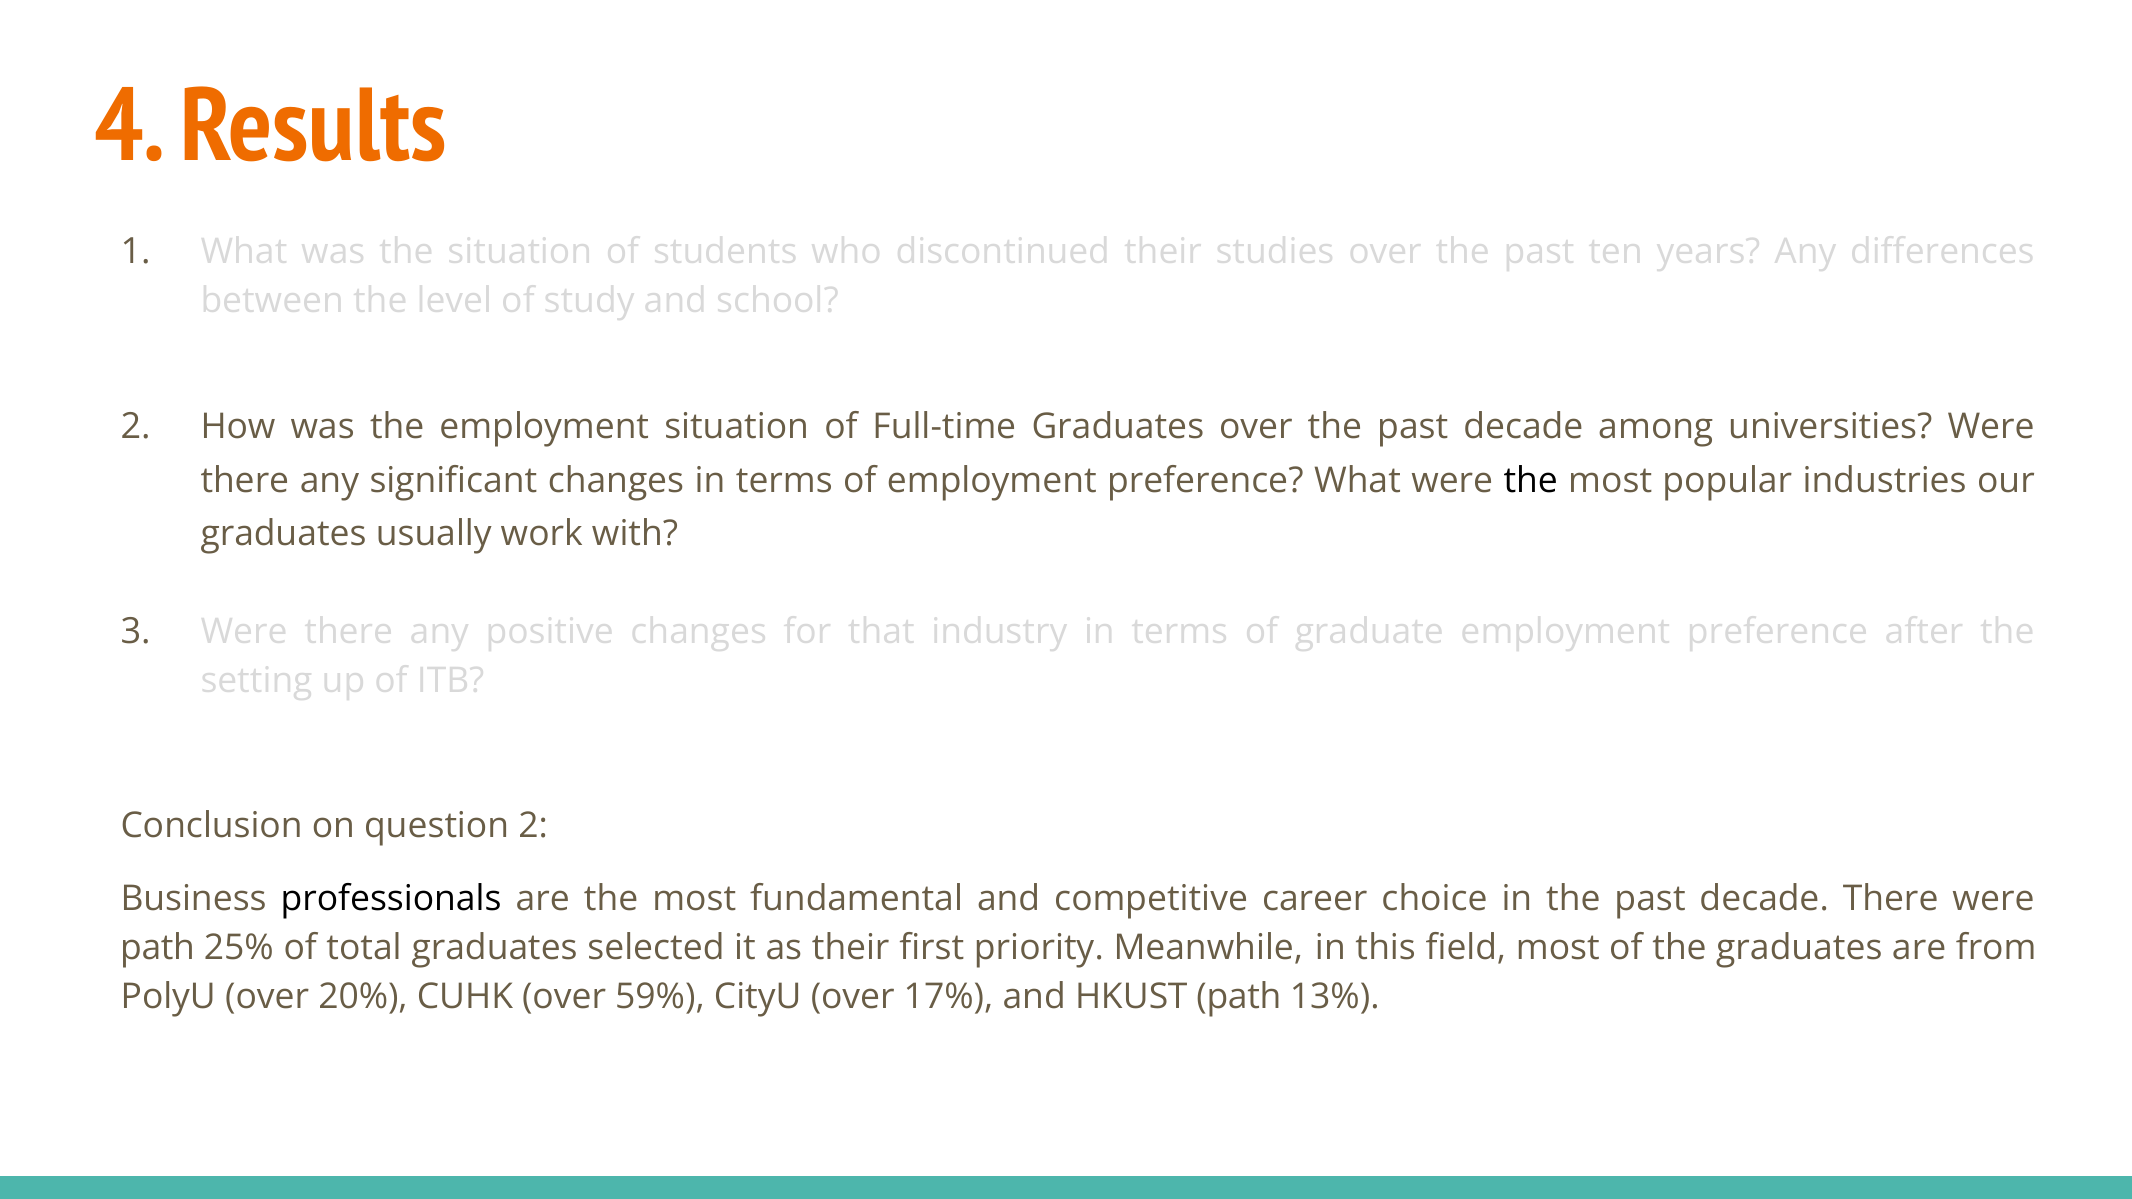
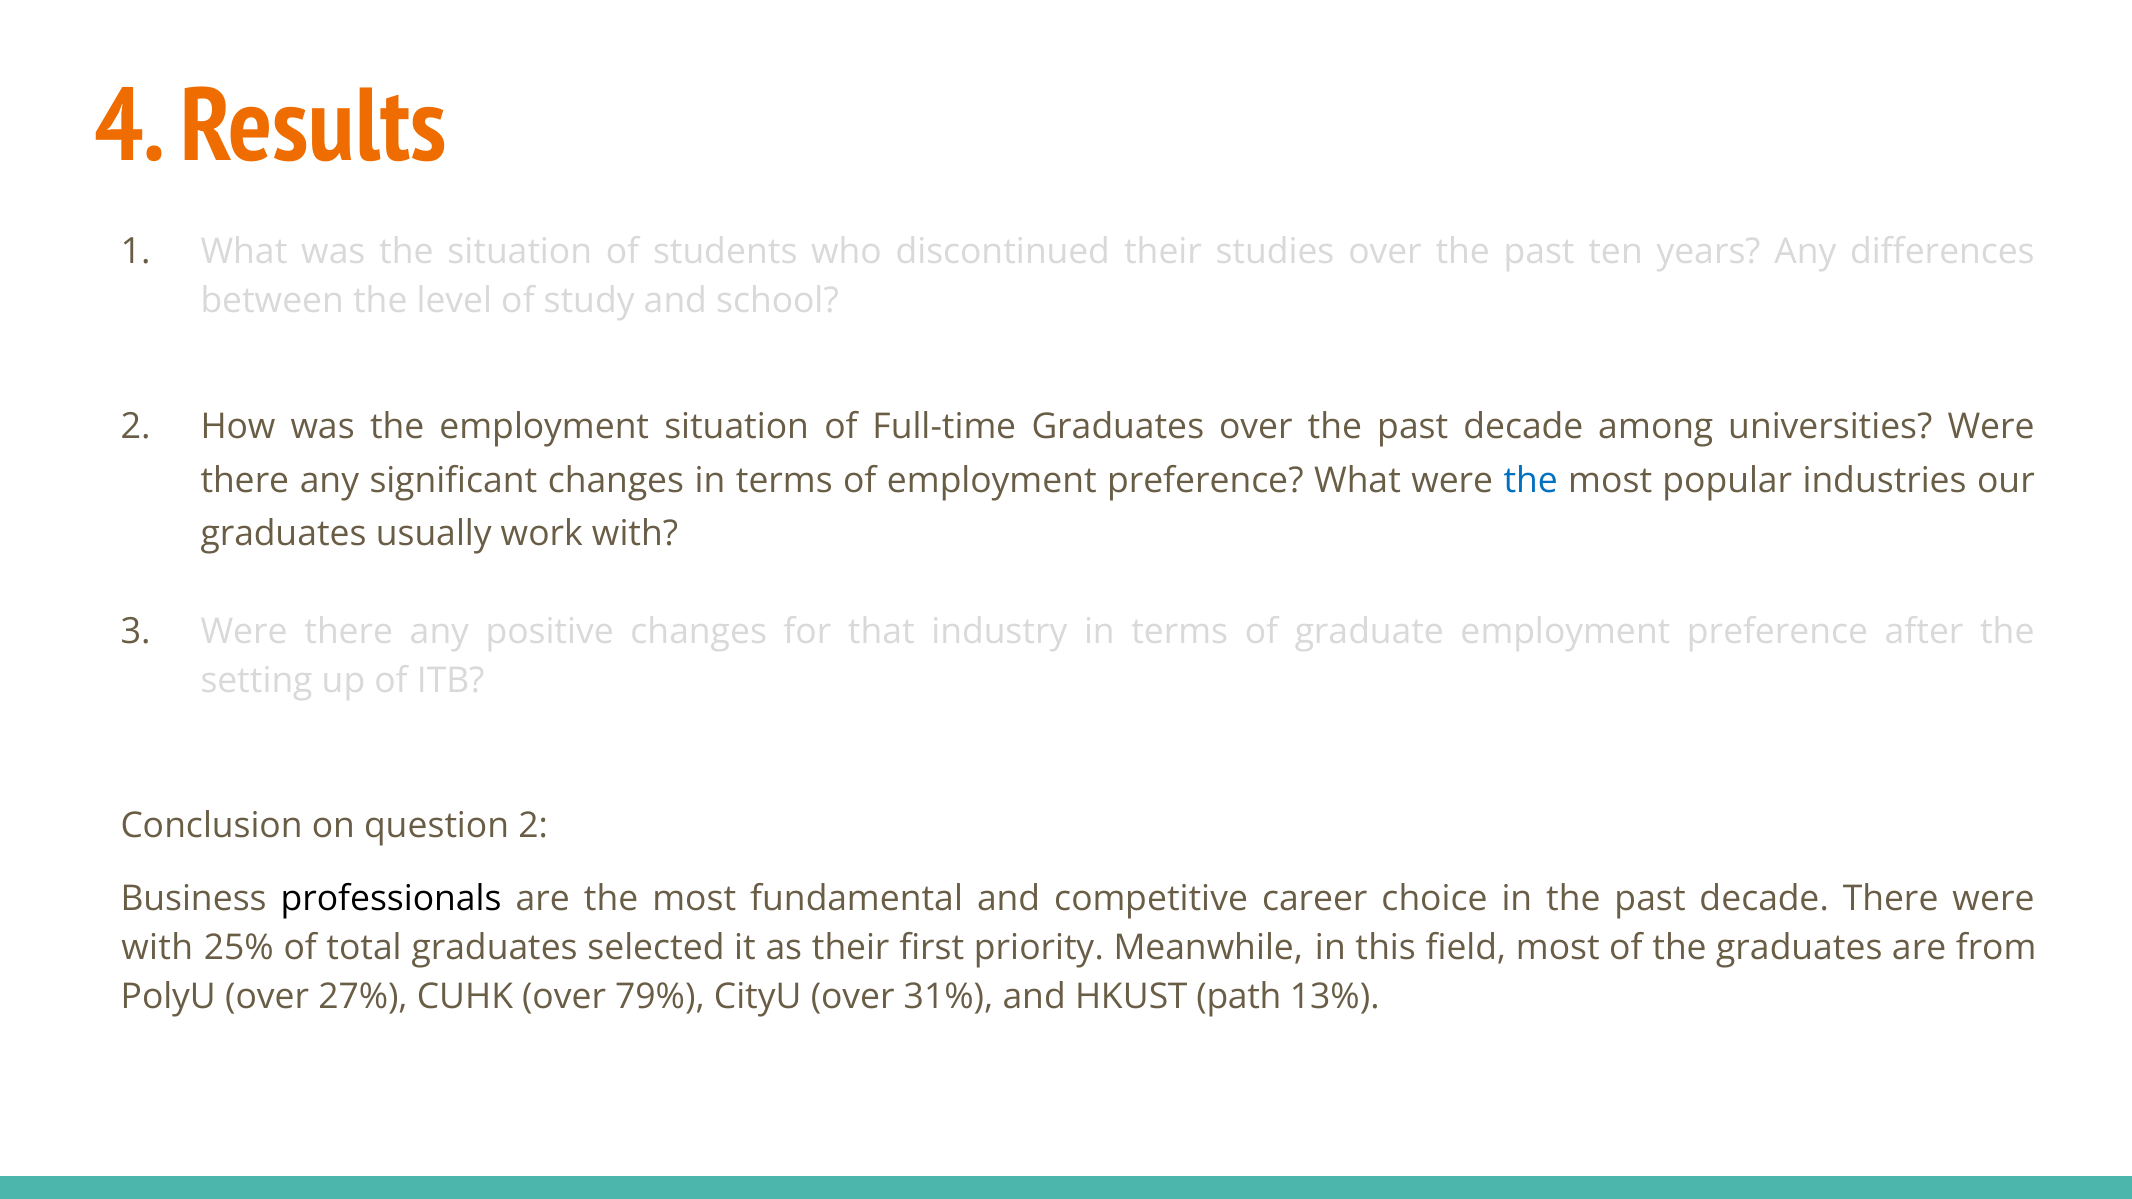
the at (1531, 481) colour: black -> blue
path at (158, 948): path -> with
20%: 20% -> 27%
59%: 59% -> 79%
17%: 17% -> 31%
